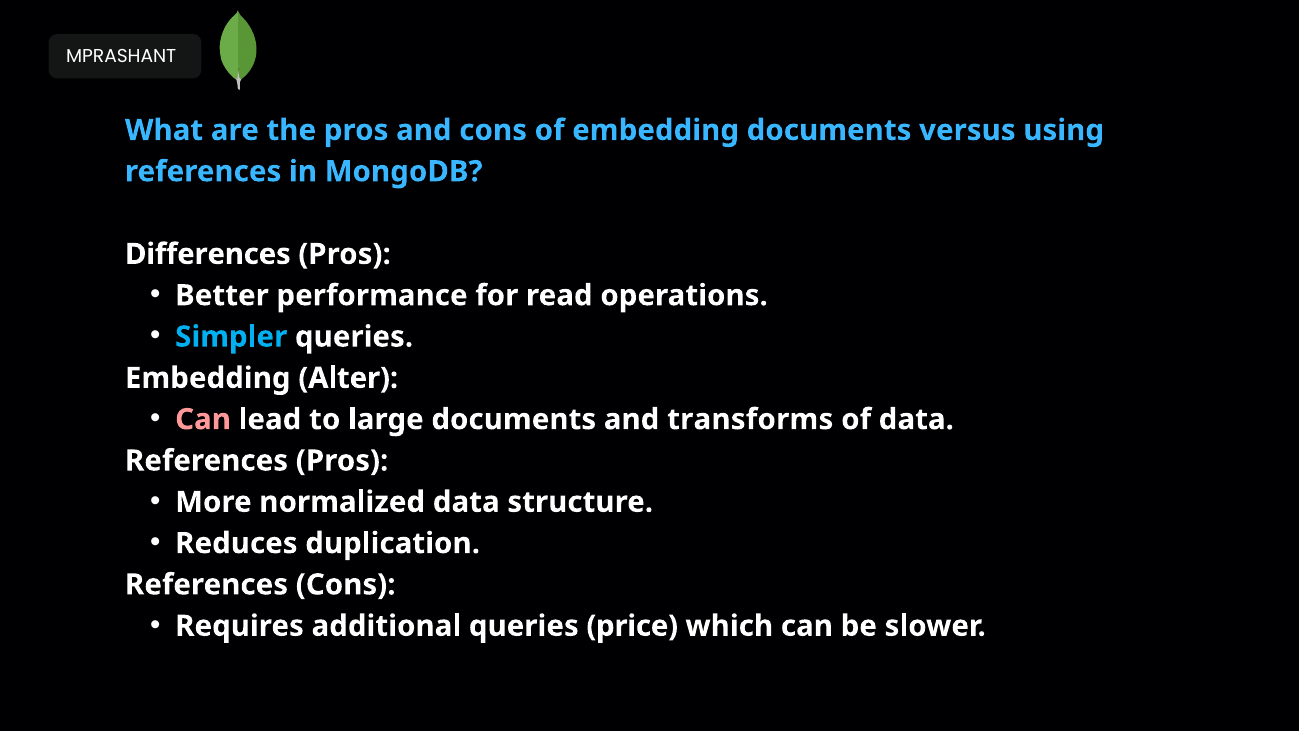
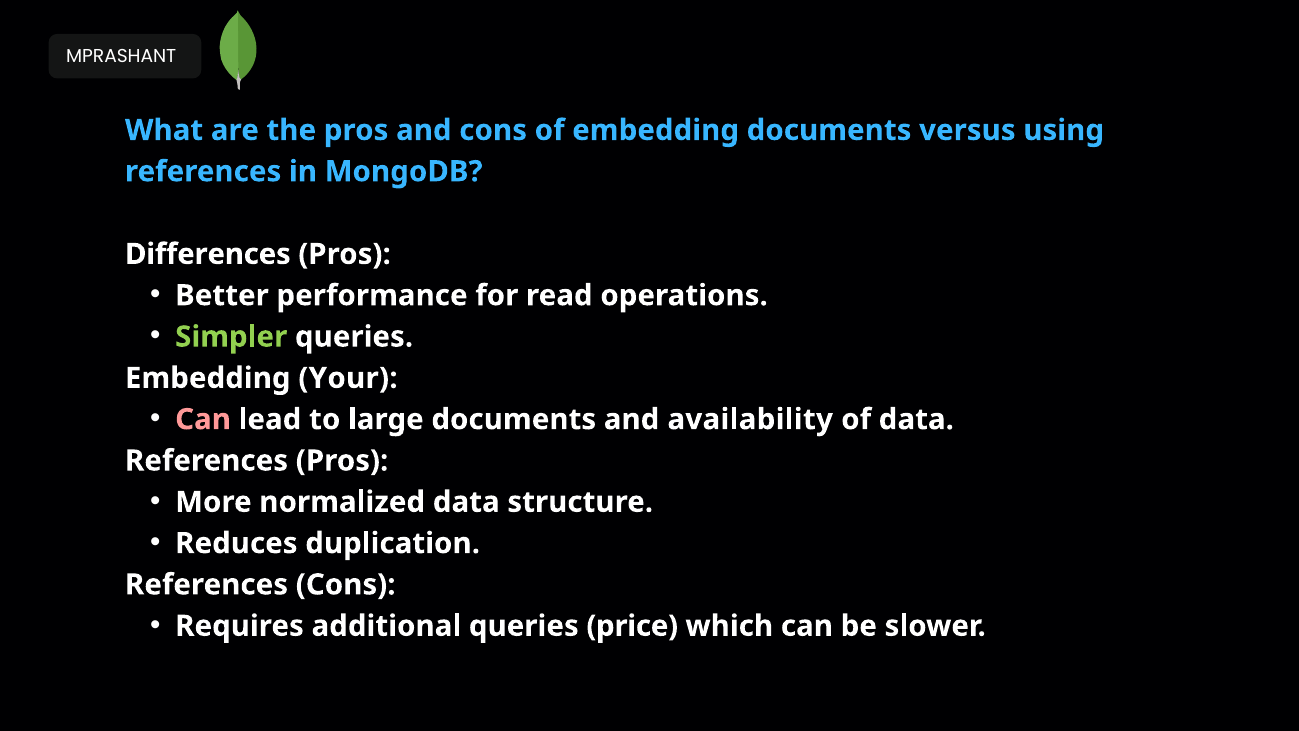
Simpler colour: light blue -> light green
Alter: Alter -> Your
transforms: transforms -> availability
